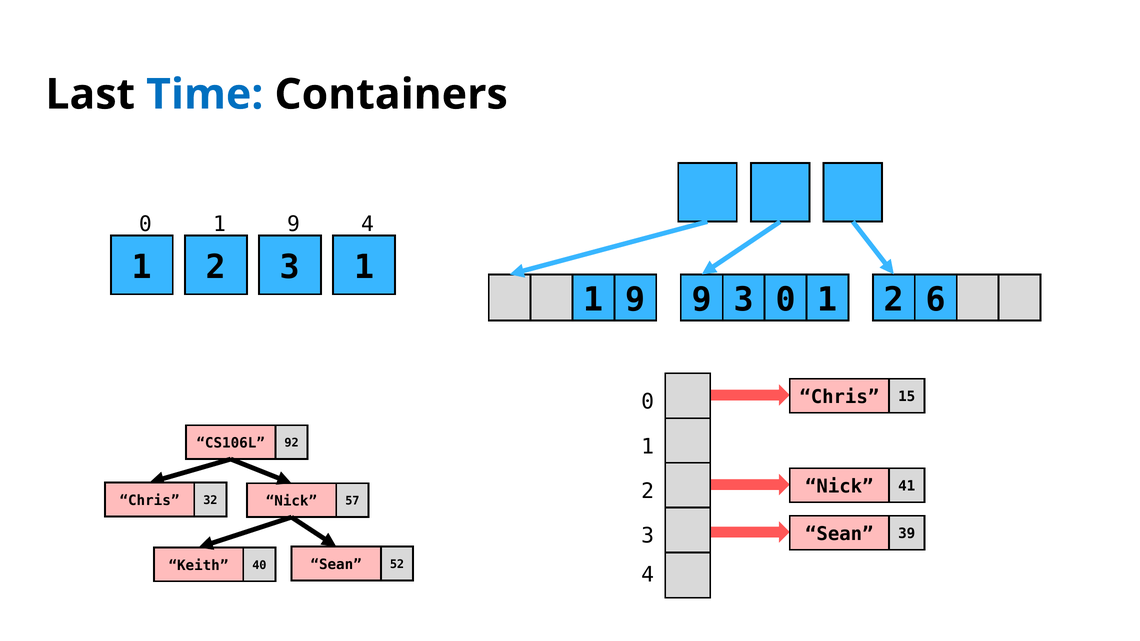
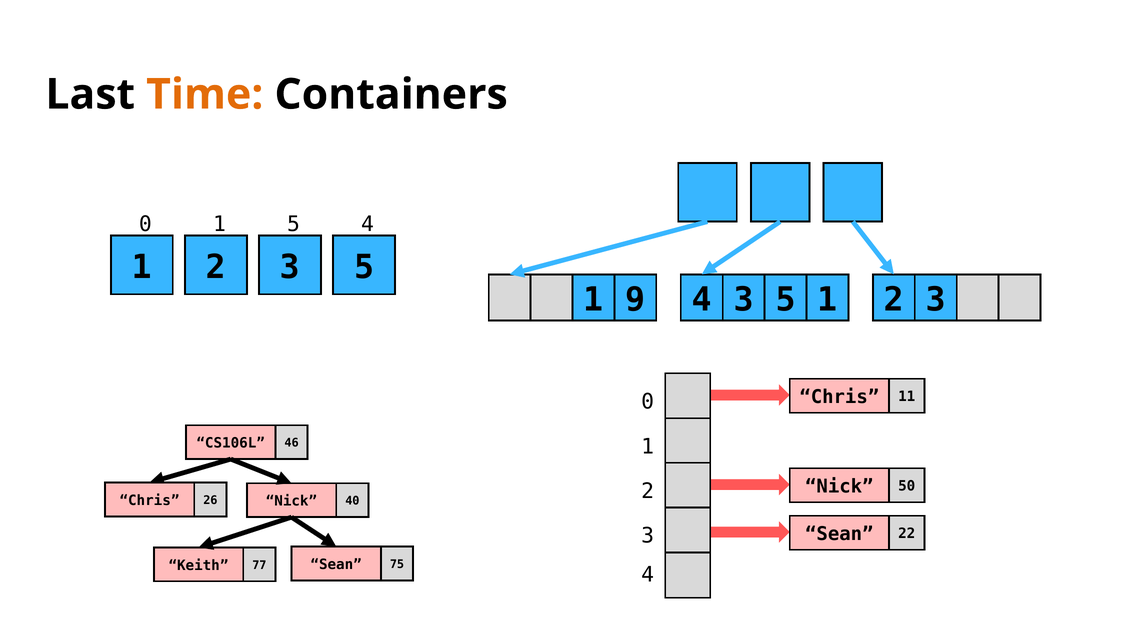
Time colour: blue -> orange
9 at (293, 224): 9 -> 5
1 at (364, 267): 1 -> 5
9 9: 9 -> 4
0 at (786, 300): 0 -> 5
6 at (936, 300): 6 -> 3
15: 15 -> 11
92: 92 -> 46
41: 41 -> 50
32: 32 -> 26
57: 57 -> 40
39: 39 -> 22
40: 40 -> 77
52: 52 -> 75
